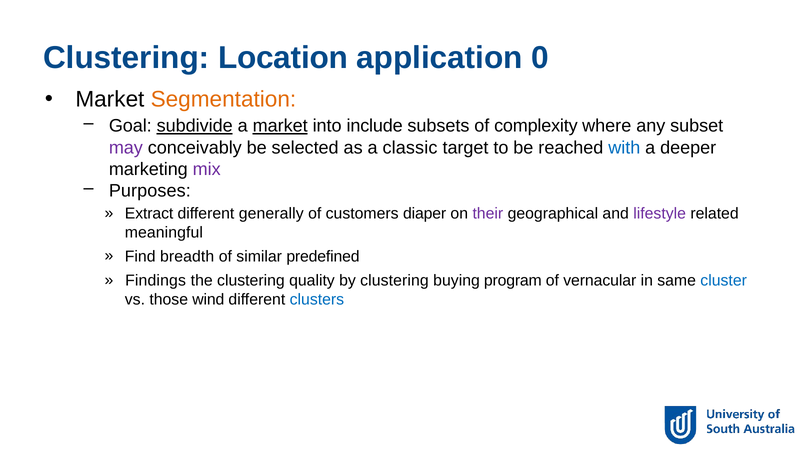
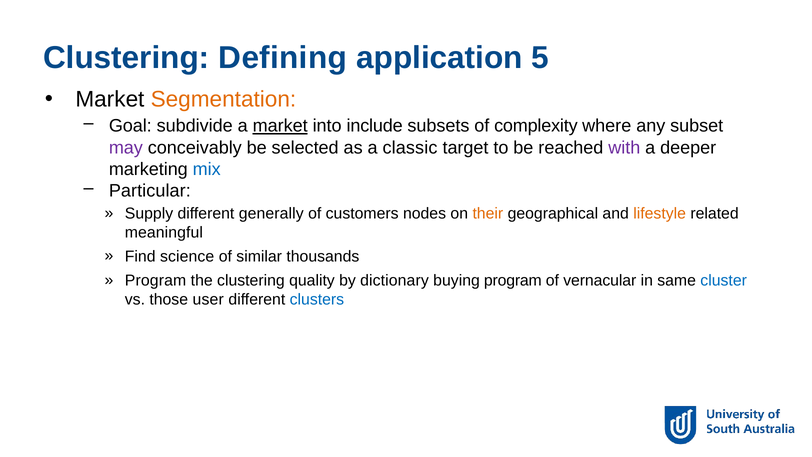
Location: Location -> Defining
0: 0 -> 5
subdivide underline: present -> none
with colour: blue -> purple
mix colour: purple -> blue
Purposes: Purposes -> Particular
Extract: Extract -> Supply
diaper: diaper -> nodes
their colour: purple -> orange
lifestyle colour: purple -> orange
breadth: breadth -> science
predefined: predefined -> thousands
Findings at (156, 280): Findings -> Program
by clustering: clustering -> dictionary
wind: wind -> user
